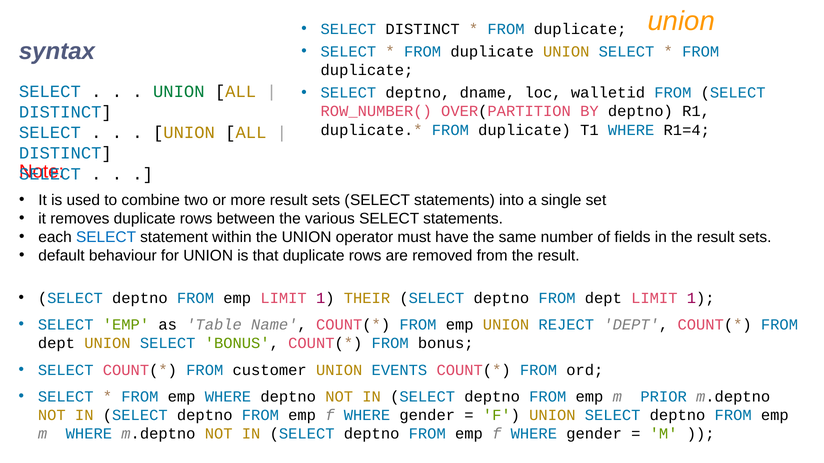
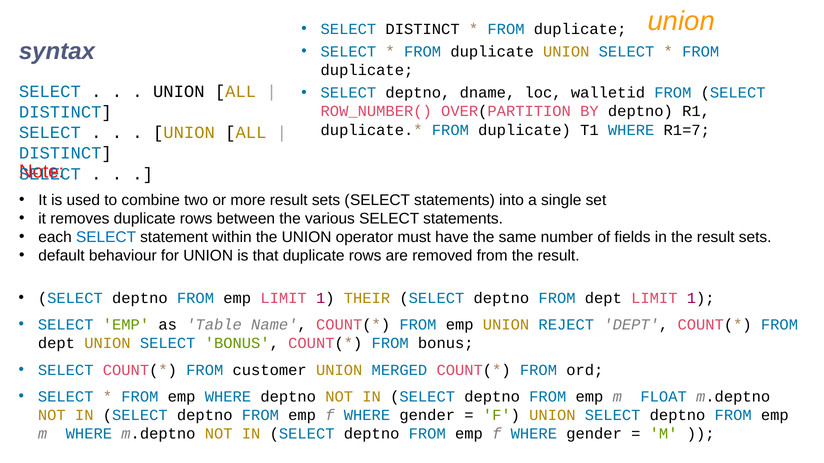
UNION at (179, 92) colour: green -> black
R1=4: R1=4 -> R1=7
EVENTS: EVENTS -> MERGED
PRIOR: PRIOR -> FLOAT
